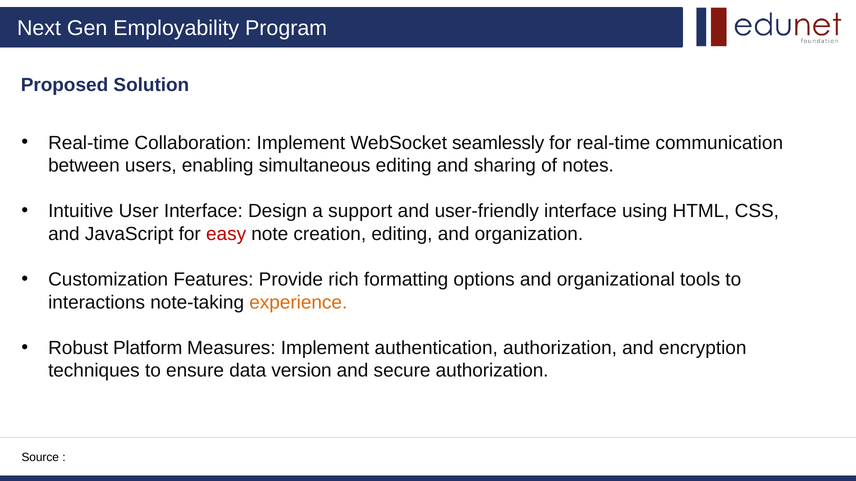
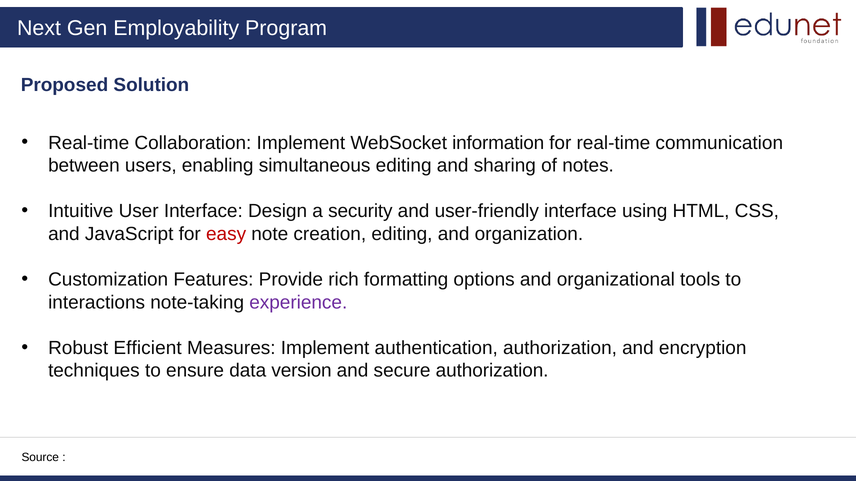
seamlessly: seamlessly -> information
support: support -> security
experience colour: orange -> purple
Platform: Platform -> Efficient
